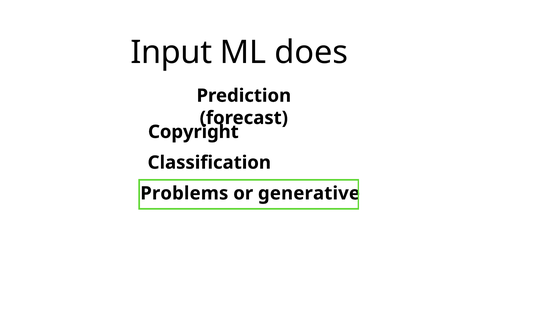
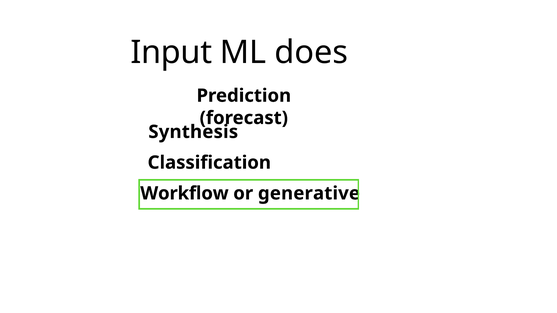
Copyright: Copyright -> Synthesis
Problems: Problems -> Workflow
